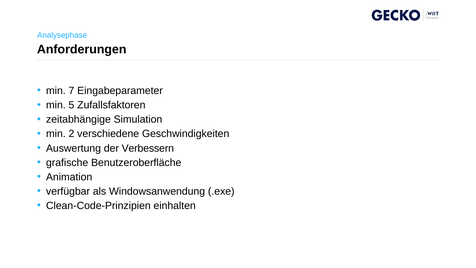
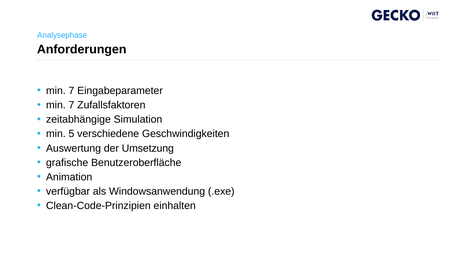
5 at (71, 105): 5 -> 7
2: 2 -> 5
Verbessern: Verbessern -> Umsetzung
